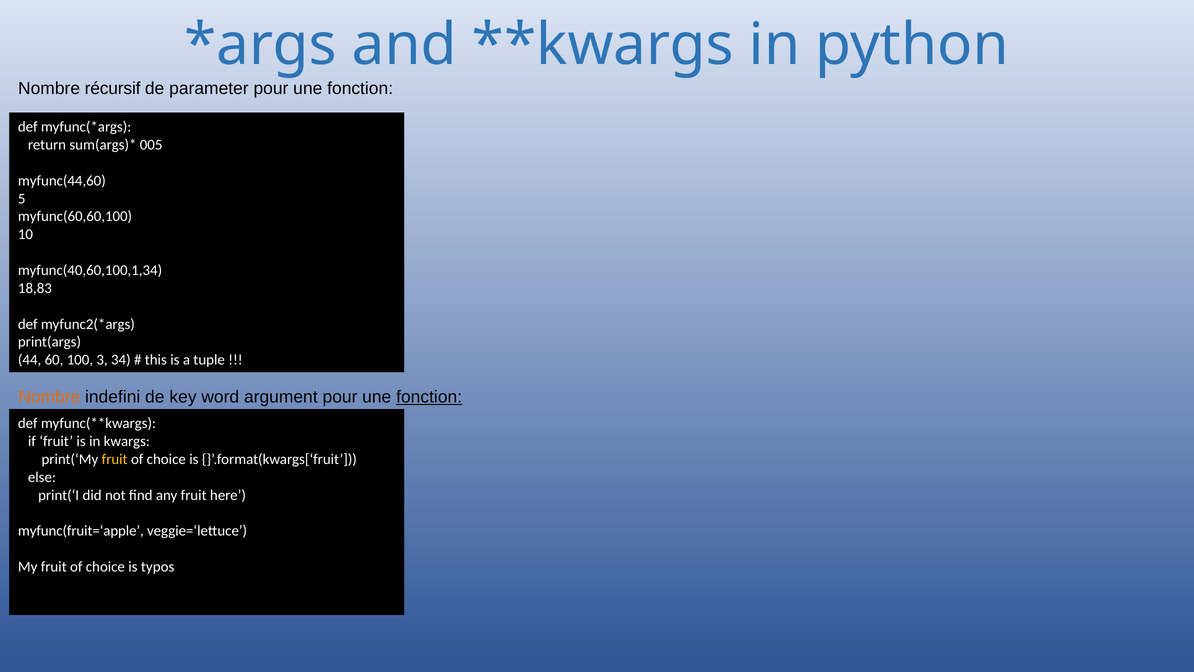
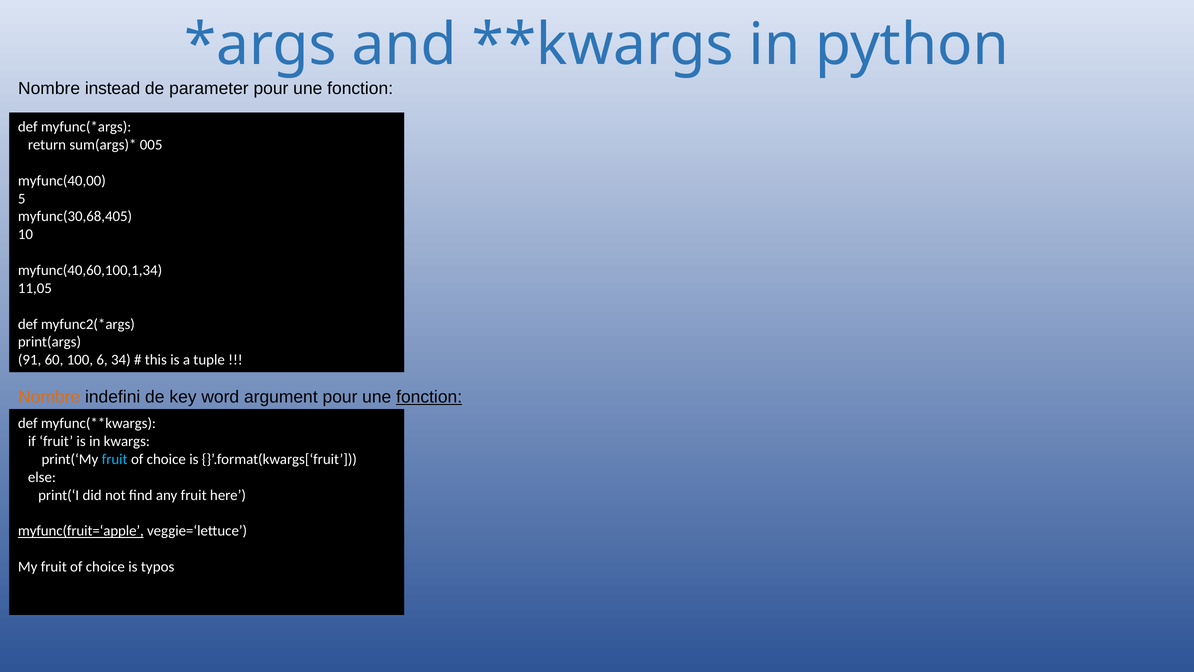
récursif: récursif -> instead
myfunc(44,60: myfunc(44,60 -> myfunc(40,00
myfunc(60,60,100: myfunc(60,60,100 -> myfunc(30,68,405
18,83: 18,83 -> 11,05
44: 44 -> 91
3: 3 -> 6
fruit at (115, 459) colour: yellow -> light blue
myfunc(fruit=‘apple underline: none -> present
